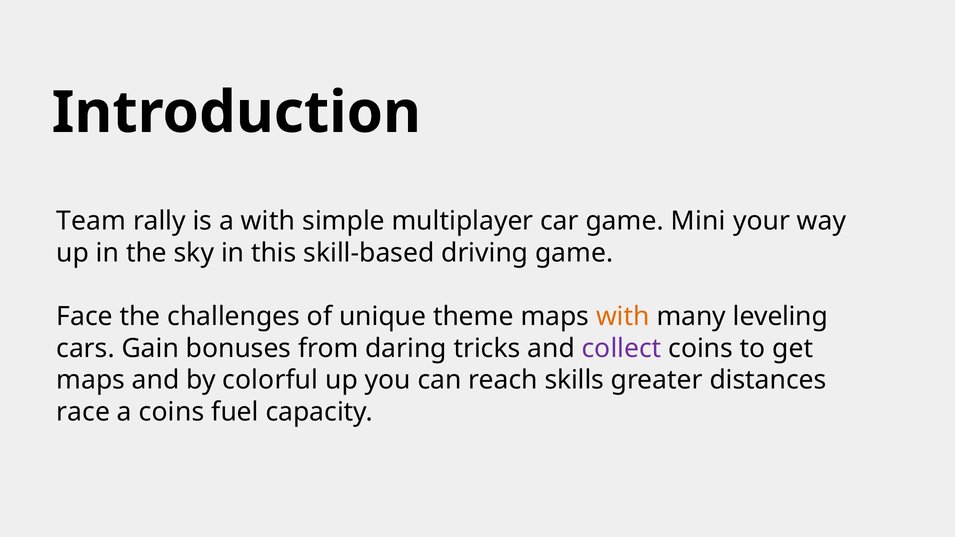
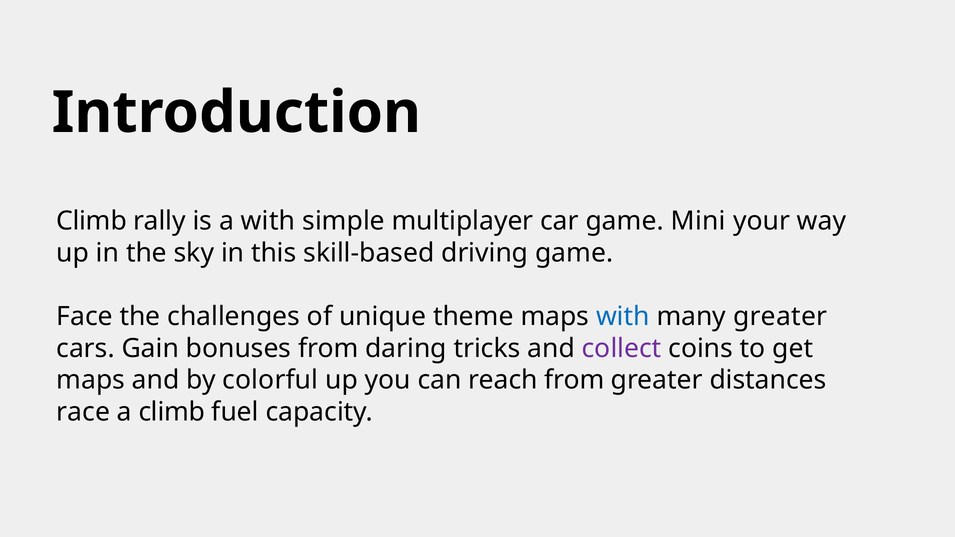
Team at (91, 221): Team -> Climb
with at (623, 317) colour: orange -> blue
many leveling: leveling -> greater
reach skills: skills -> from
a coins: coins -> climb
